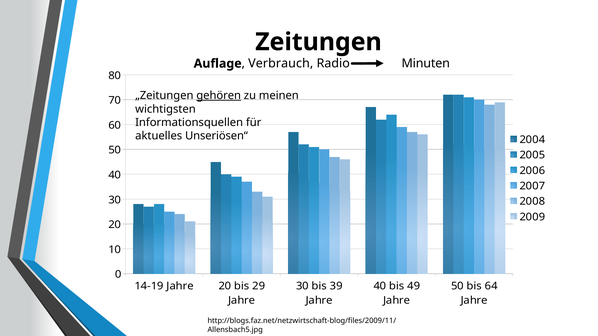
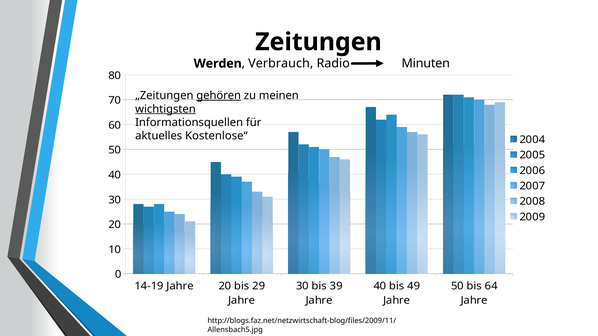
Auflage: Auflage -> Werden
wichtigsten underline: none -> present
Unseriösen“: Unseriösen“ -> Kostenlose“
